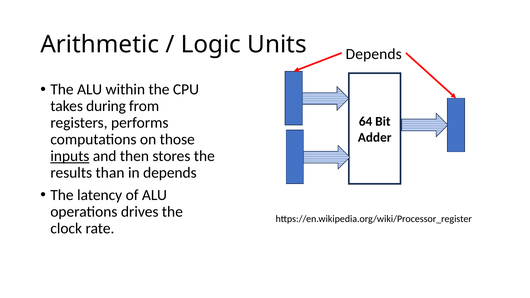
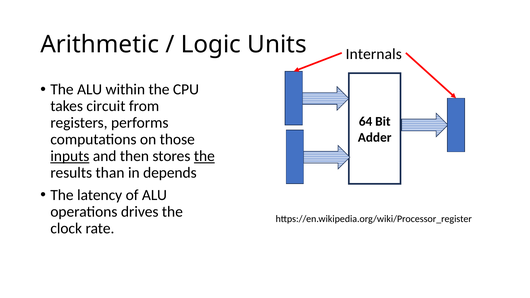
Depends at (374, 54): Depends -> Internals
during: during -> circuit
the at (204, 156) underline: none -> present
